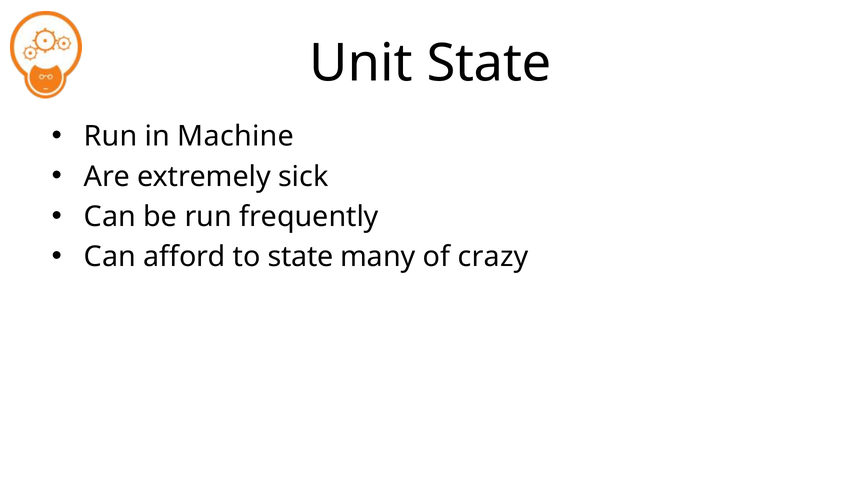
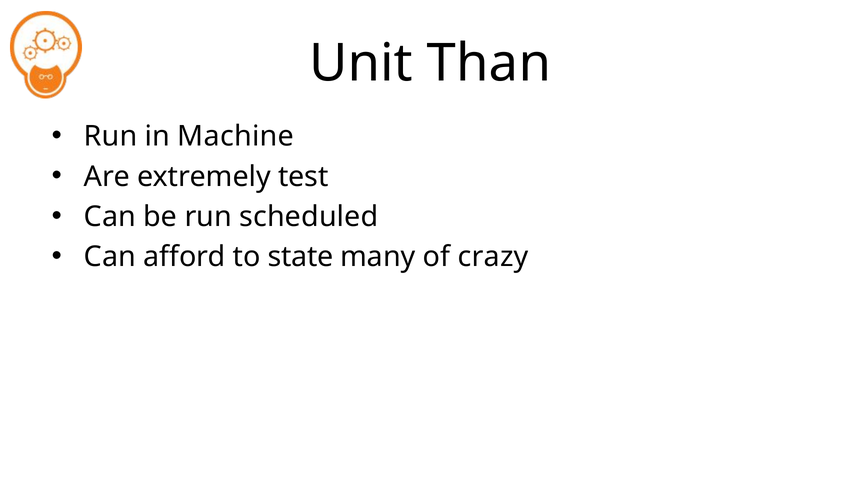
Unit State: State -> Than
sick: sick -> test
frequently: frequently -> scheduled
